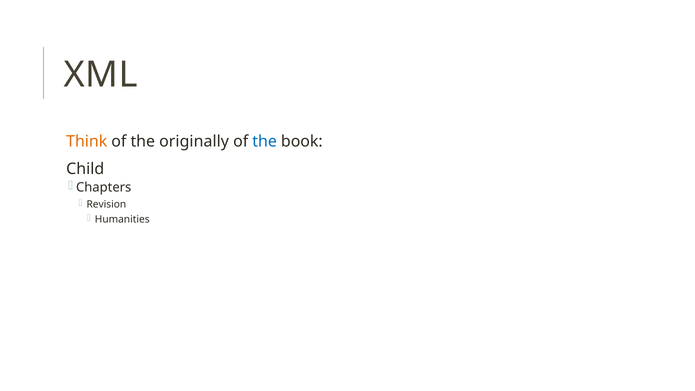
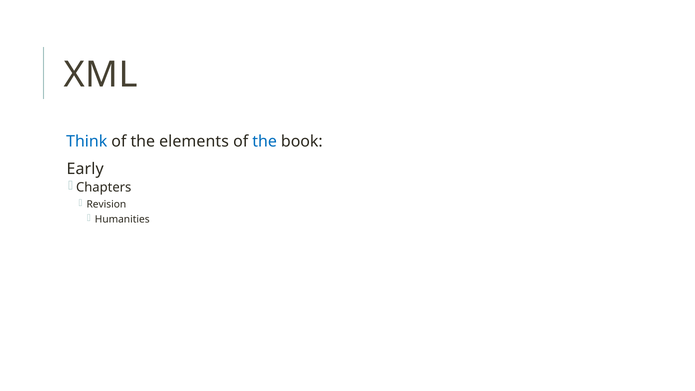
Think colour: orange -> blue
originally: originally -> elements
Child: Child -> Early
